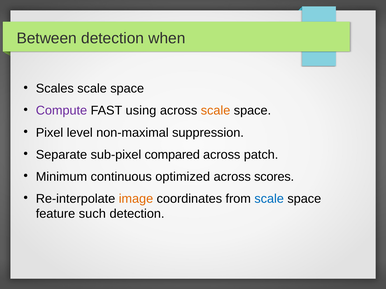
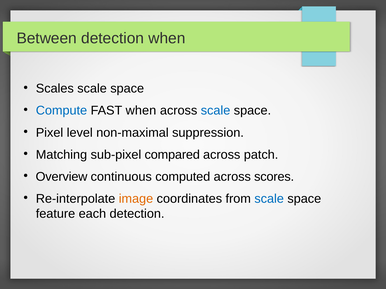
Compute colour: purple -> blue
FAST using: using -> when
scale at (216, 111) colour: orange -> blue
Separate: Separate -> Matching
Minimum: Minimum -> Overview
optimized: optimized -> computed
such: such -> each
